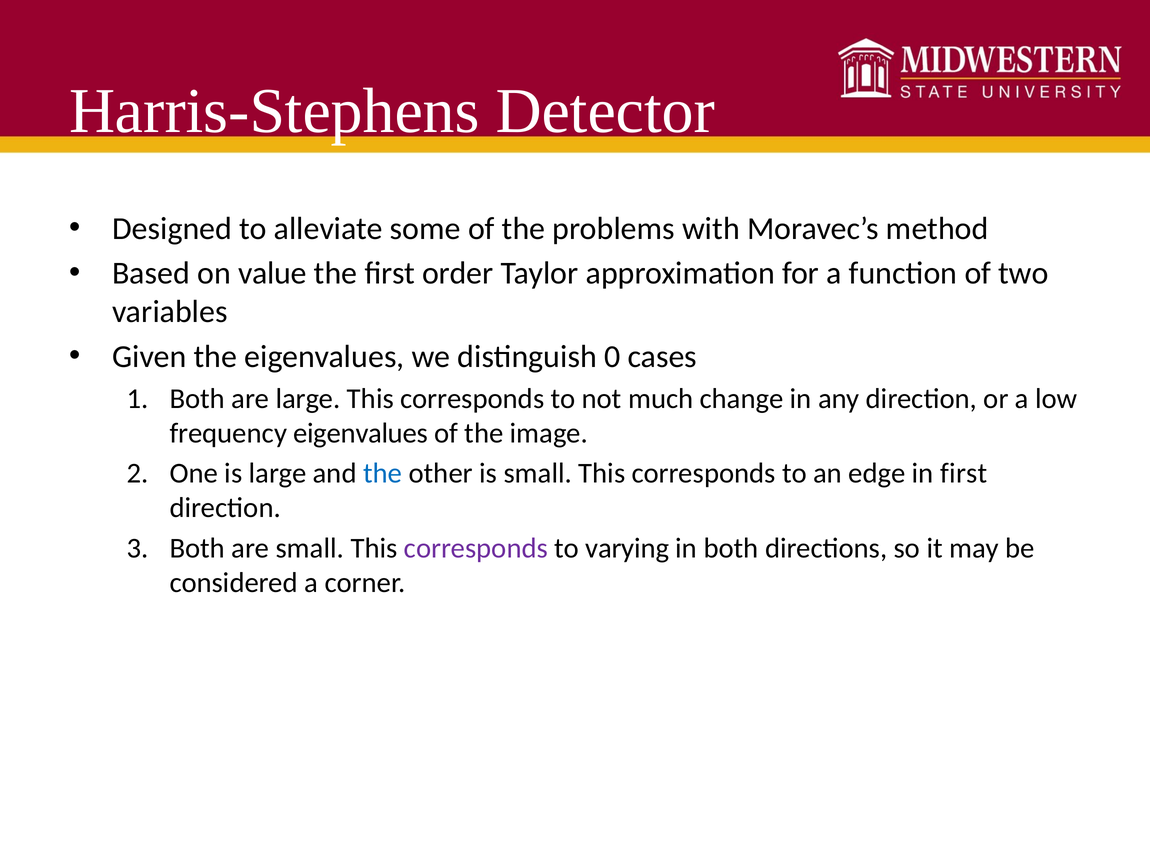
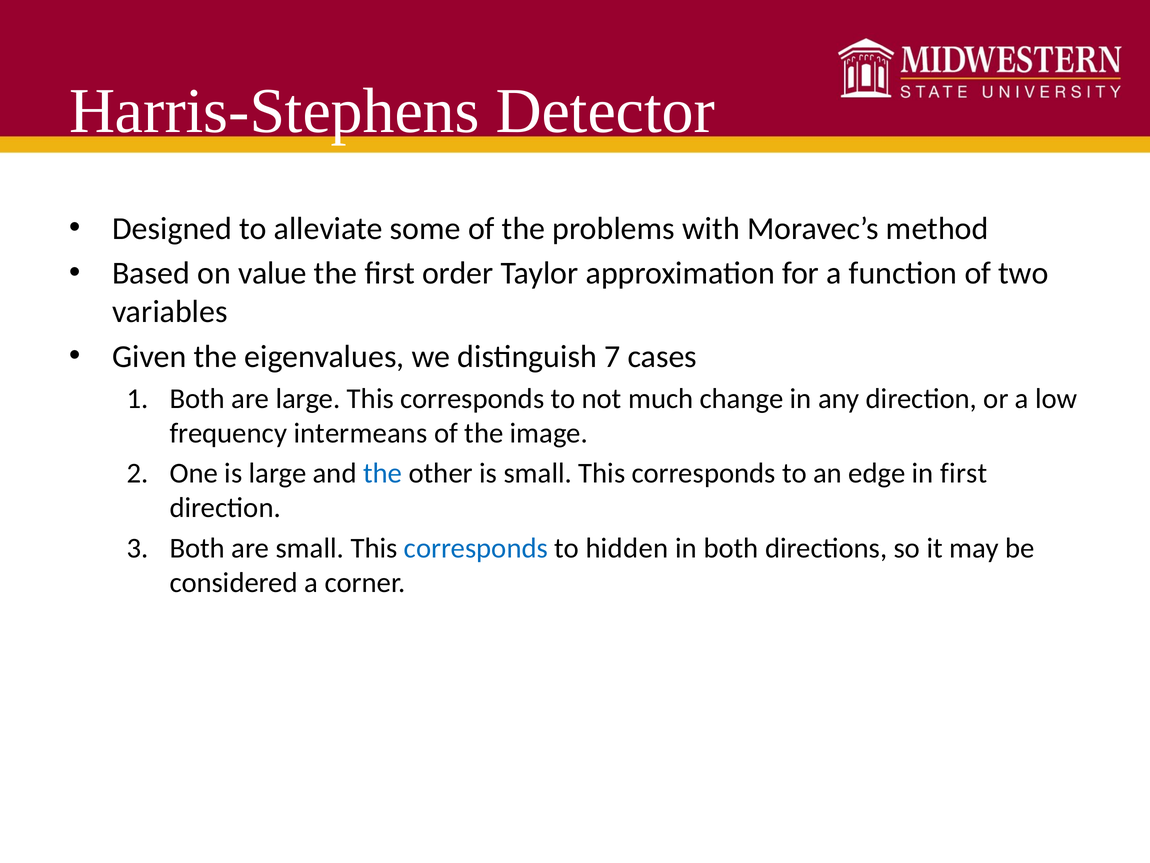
0: 0 -> 7
frequency eigenvalues: eigenvalues -> intermeans
corresponds at (476, 548) colour: purple -> blue
varying: varying -> hidden
